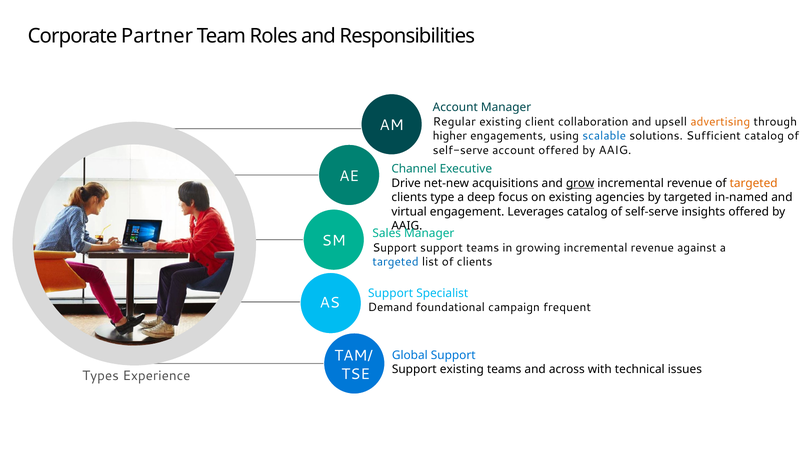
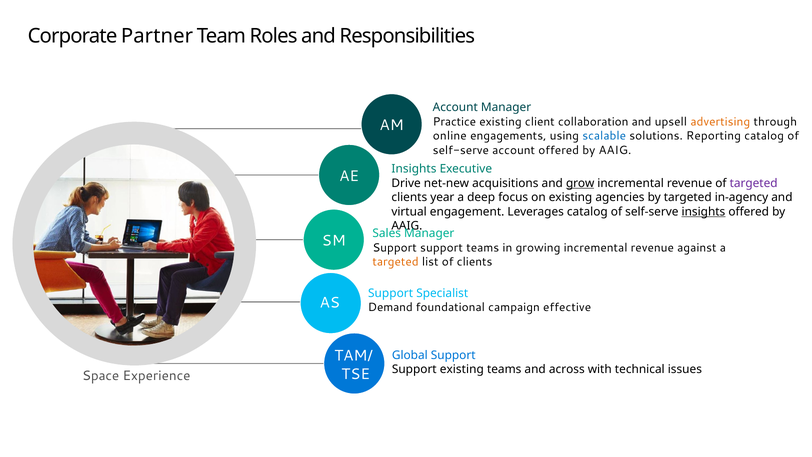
Regular: Regular -> Practice
higher: higher -> online
Sufficient: Sufficient -> Reporting
Channel at (414, 169): Channel -> Insights
targeted at (754, 183) colour: orange -> purple
type: type -> year
in-named: in-named -> in-agency
insights at (703, 212) underline: none -> present
targeted at (396, 262) colour: blue -> orange
frequent: frequent -> effective
Types: Types -> Space
